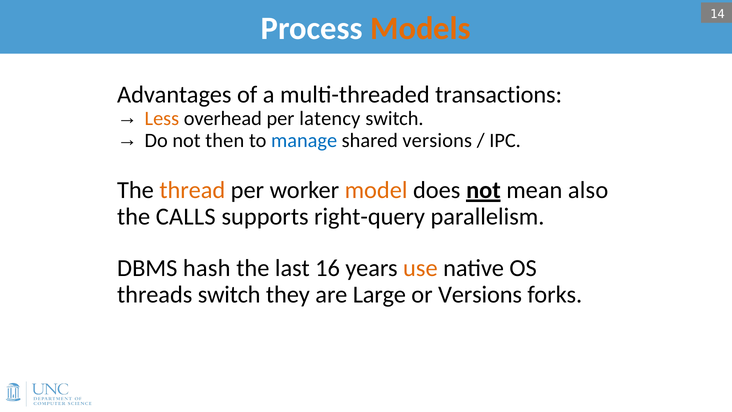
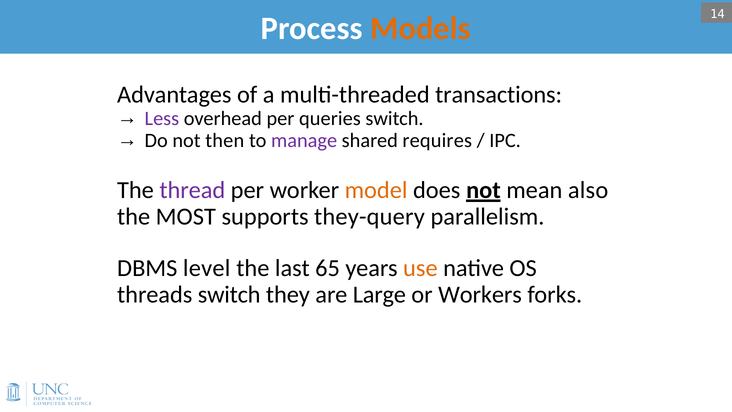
Less colour: orange -> purple
latency: latency -> queries
manage colour: blue -> purple
shared versions: versions -> requires
thread colour: orange -> purple
CALLS: CALLS -> MOST
right-query: right-query -> they-query
hash: hash -> level
16: 16 -> 65
or Versions: Versions -> Workers
